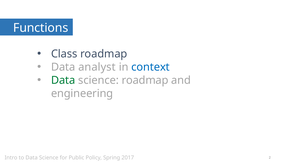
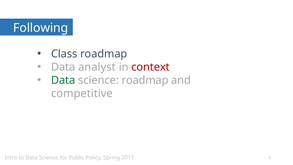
Functions: Functions -> Following
context colour: blue -> red
engineering: engineering -> competitive
